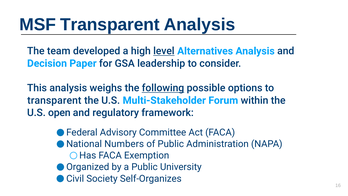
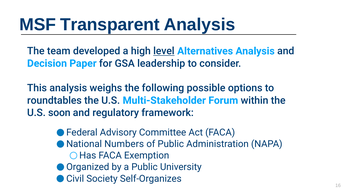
following underline: present -> none
transparent at (54, 100): transparent -> roundtables
open: open -> soon
